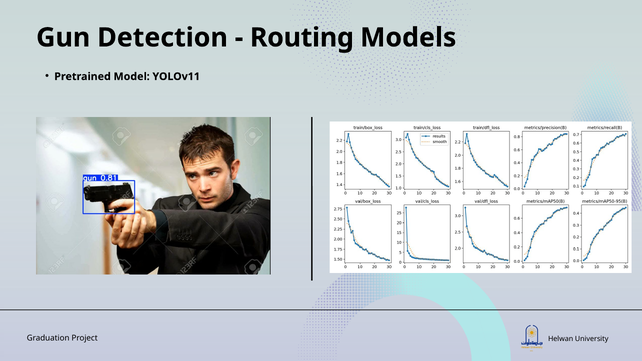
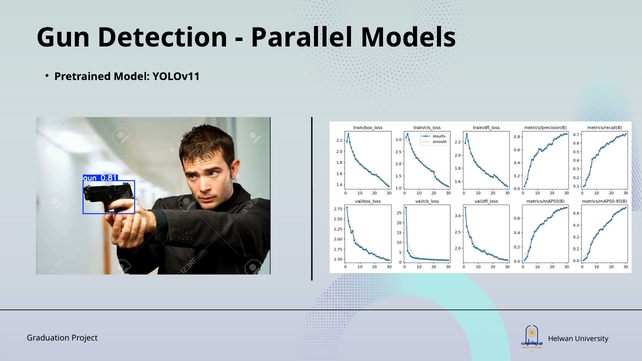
Routing: Routing -> Parallel
